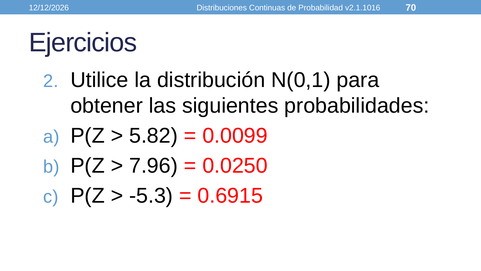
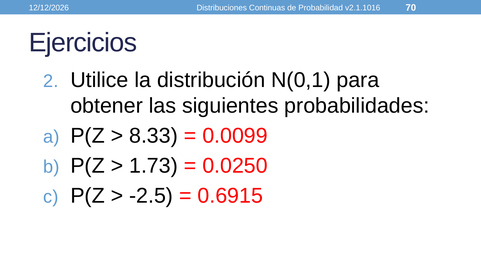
5.82: 5.82 -> 8.33
7.96: 7.96 -> 1.73
-5.3: -5.3 -> -2.5
